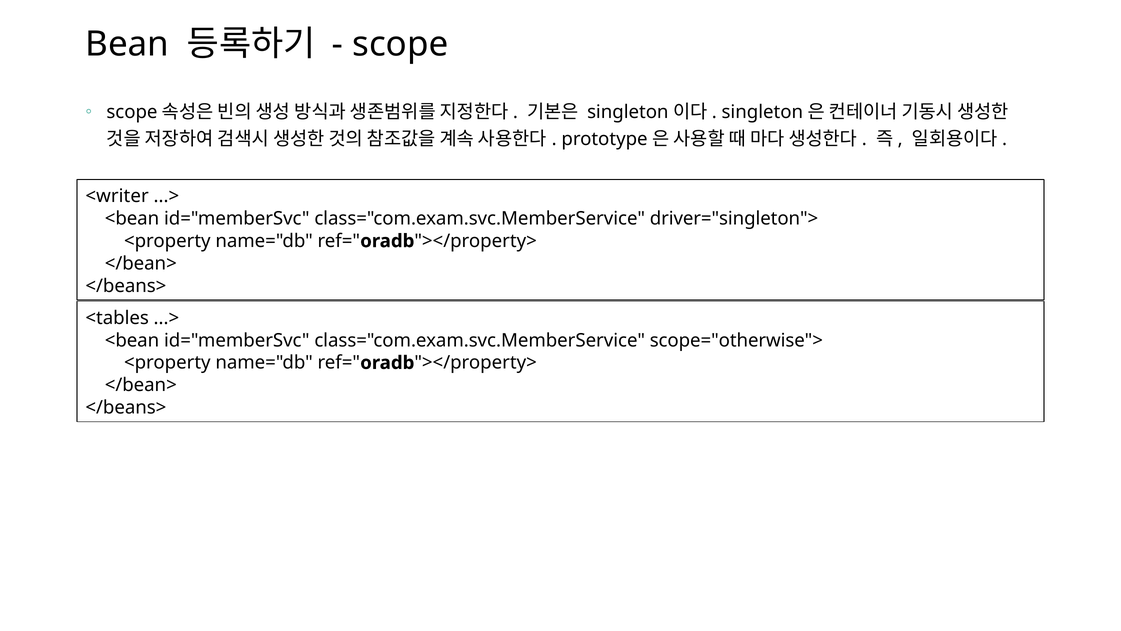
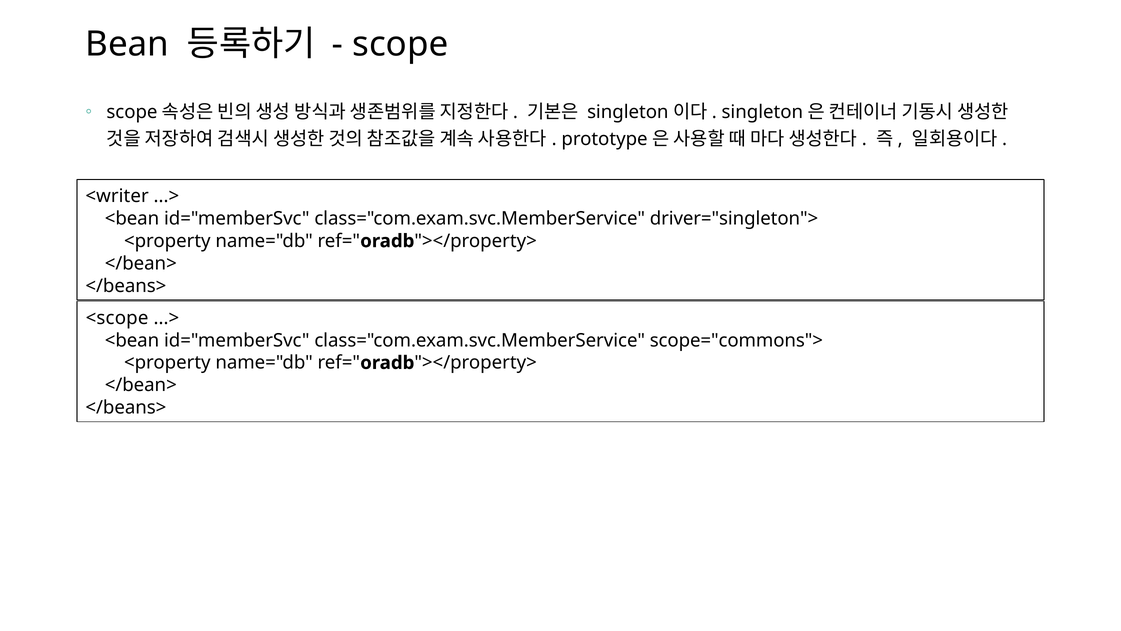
<tables: <tables -> <scope
scope="otherwise">: scope="otherwise"> -> scope="commons">
